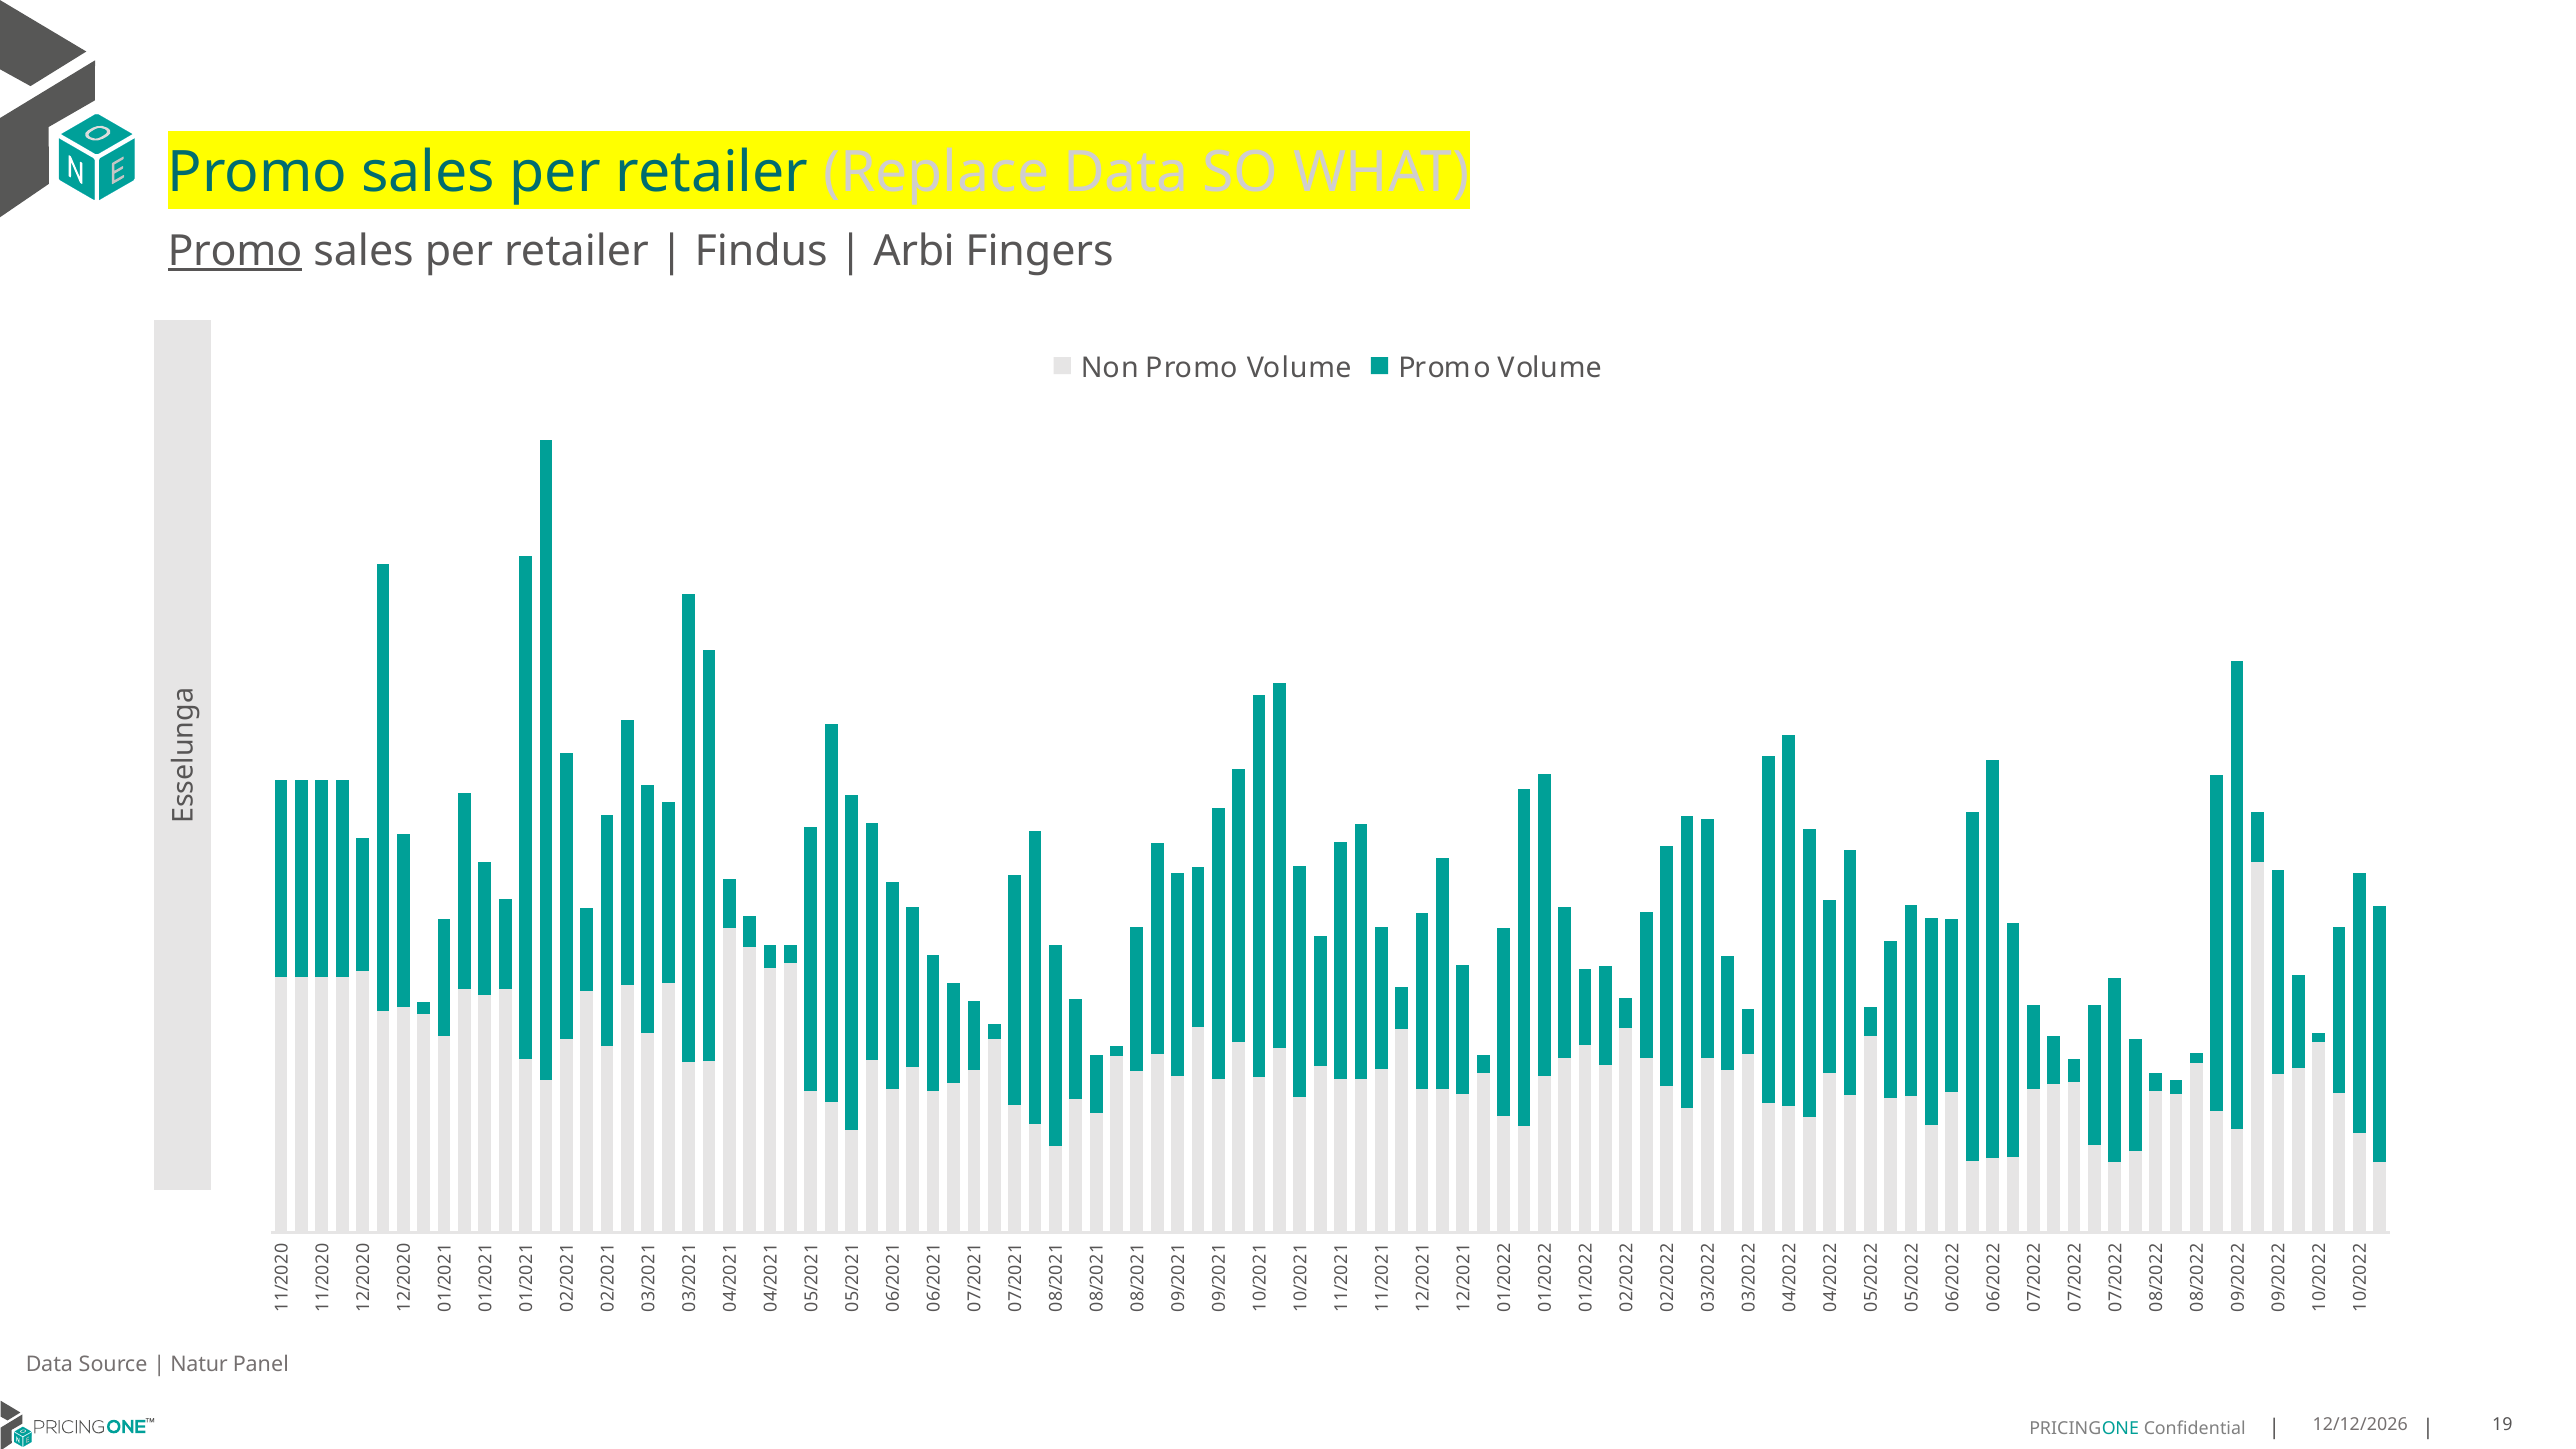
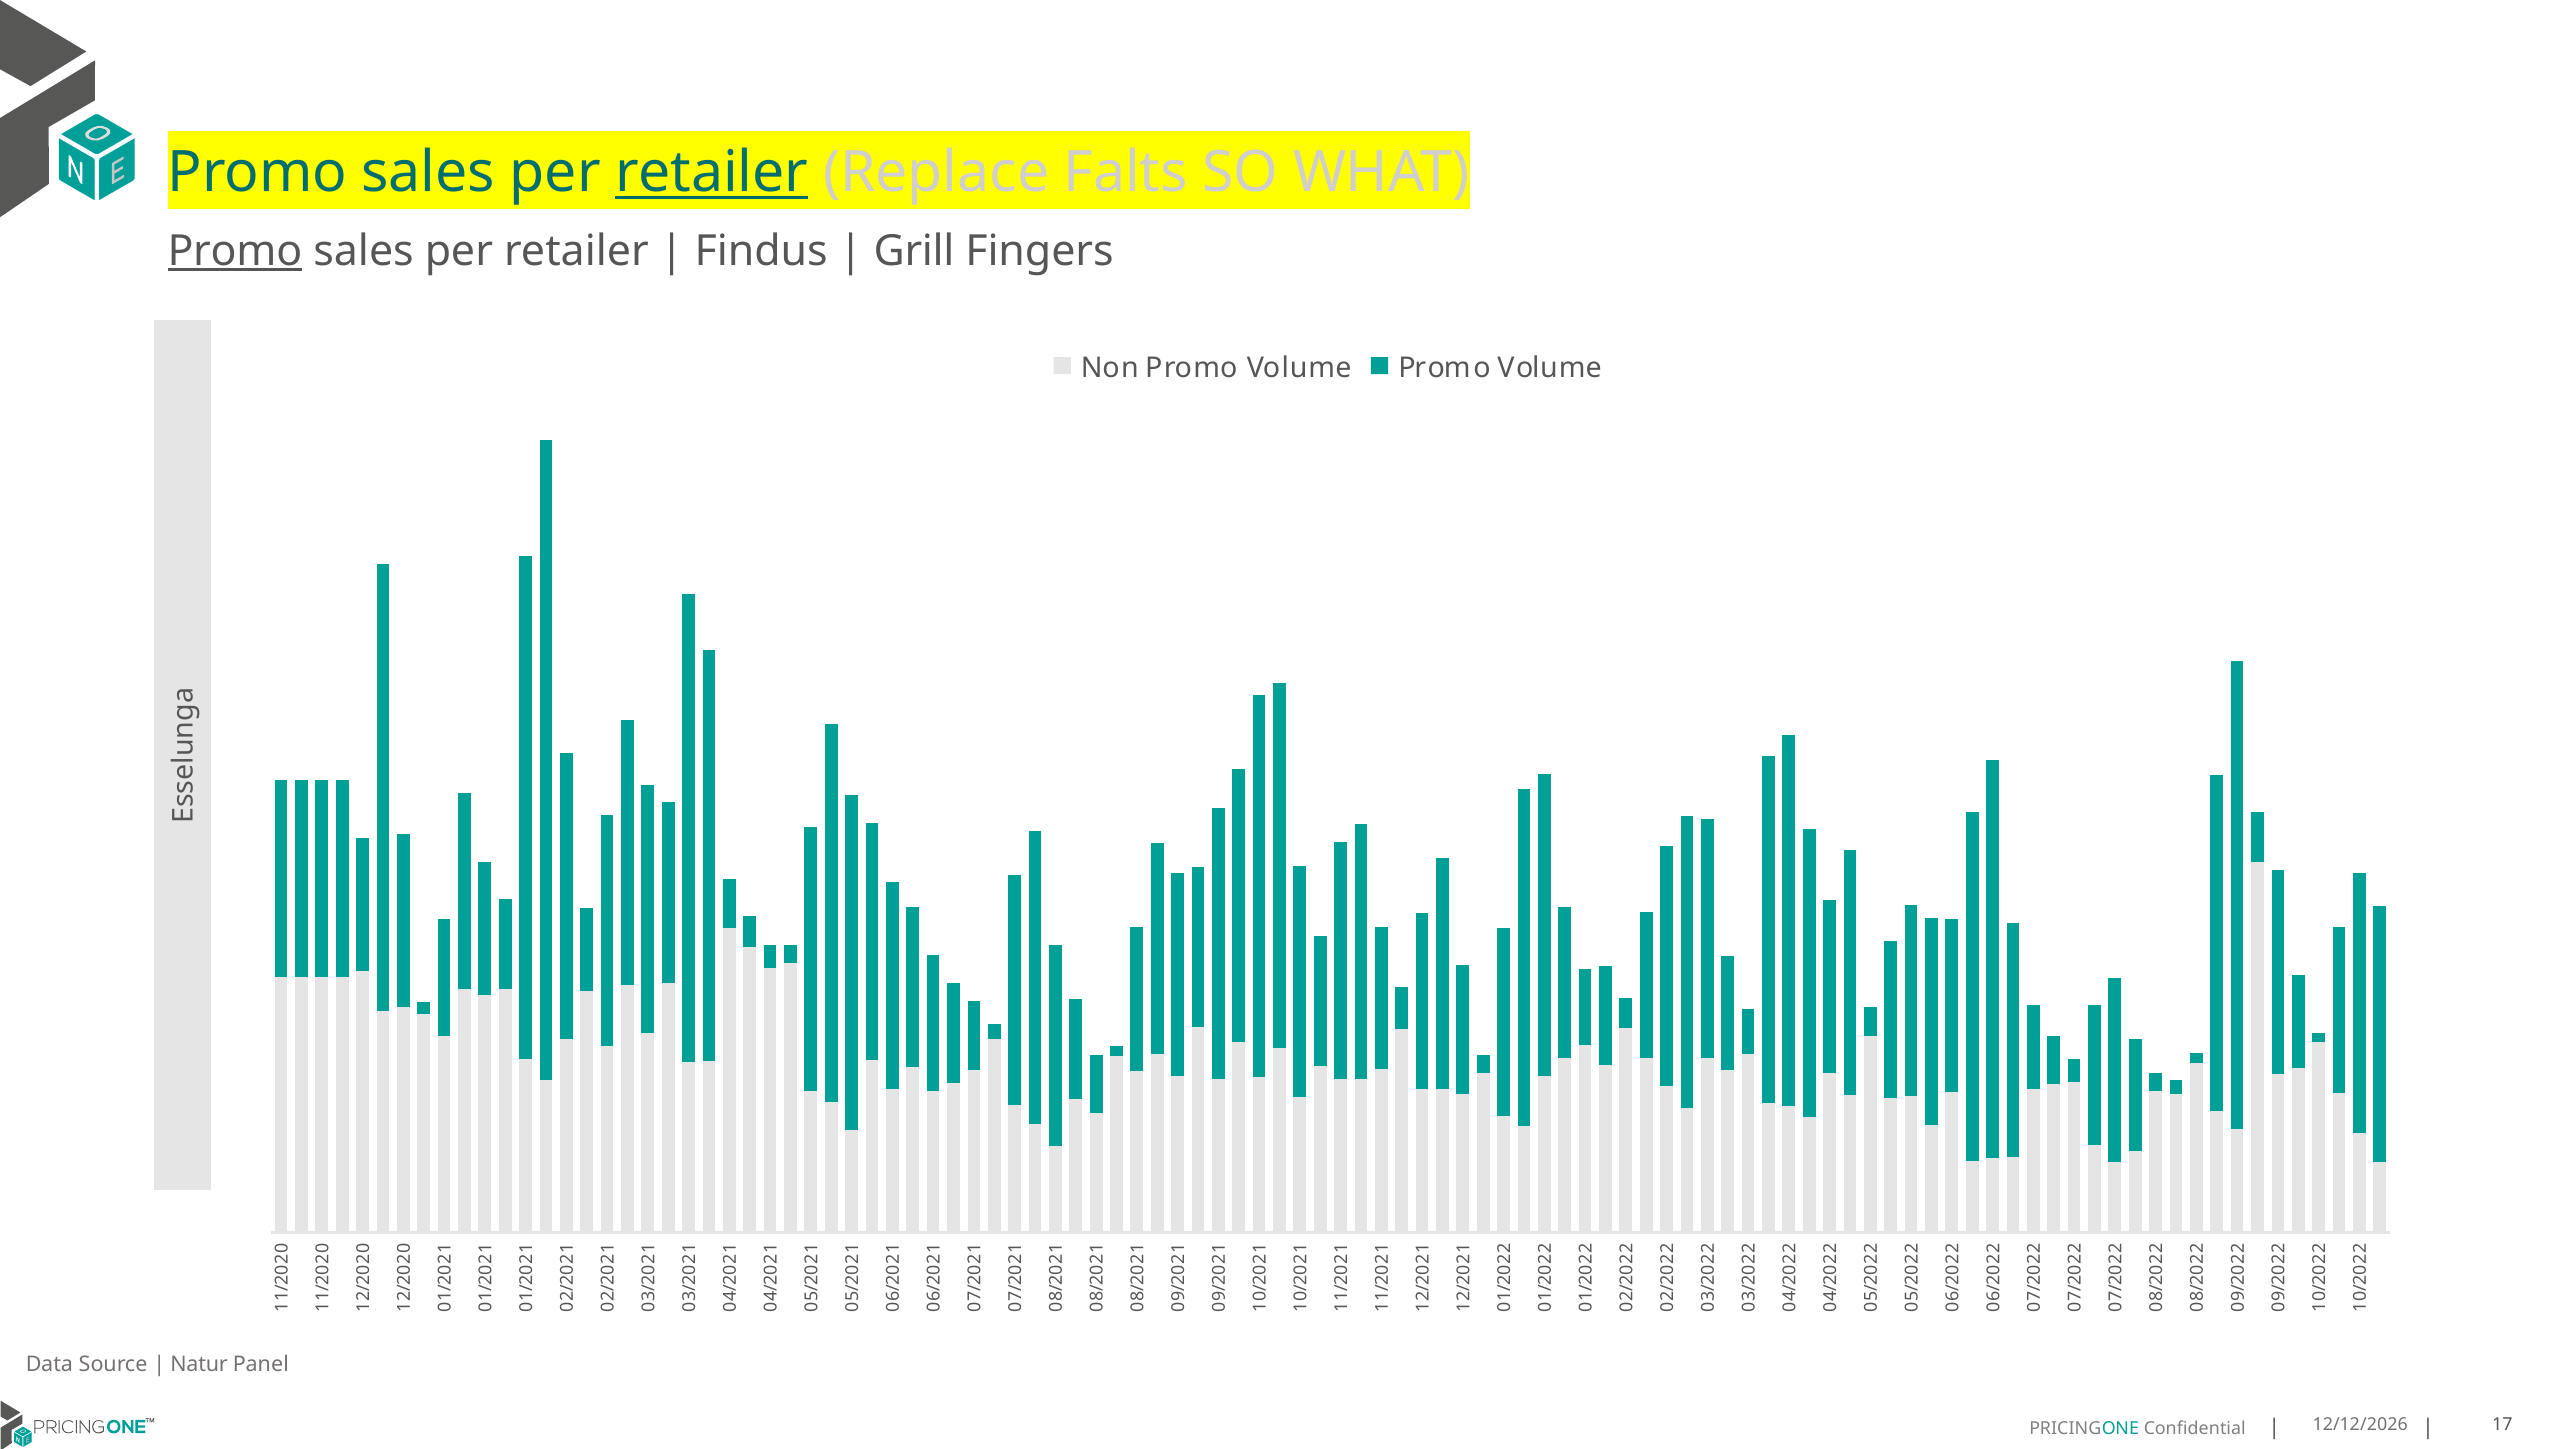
retailer at (712, 173) underline: none -> present
Replace Data: Data -> Falts
Arbi: Arbi -> Grill
19: 19 -> 17
